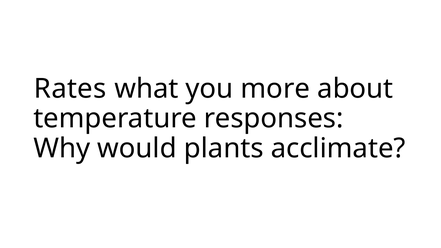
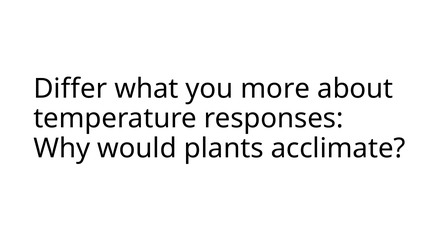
Rates: Rates -> Differ
